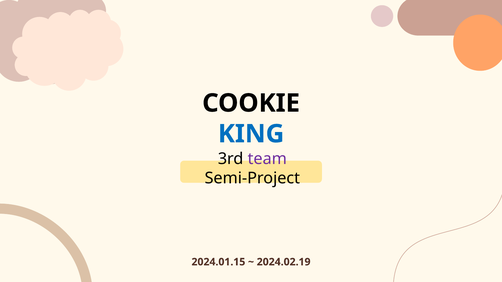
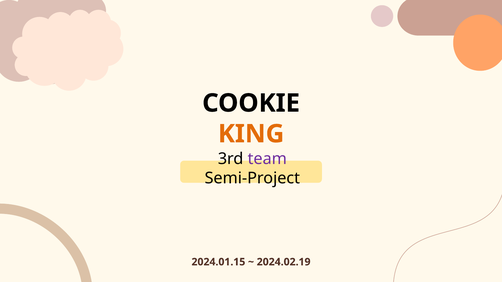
KING colour: blue -> orange
